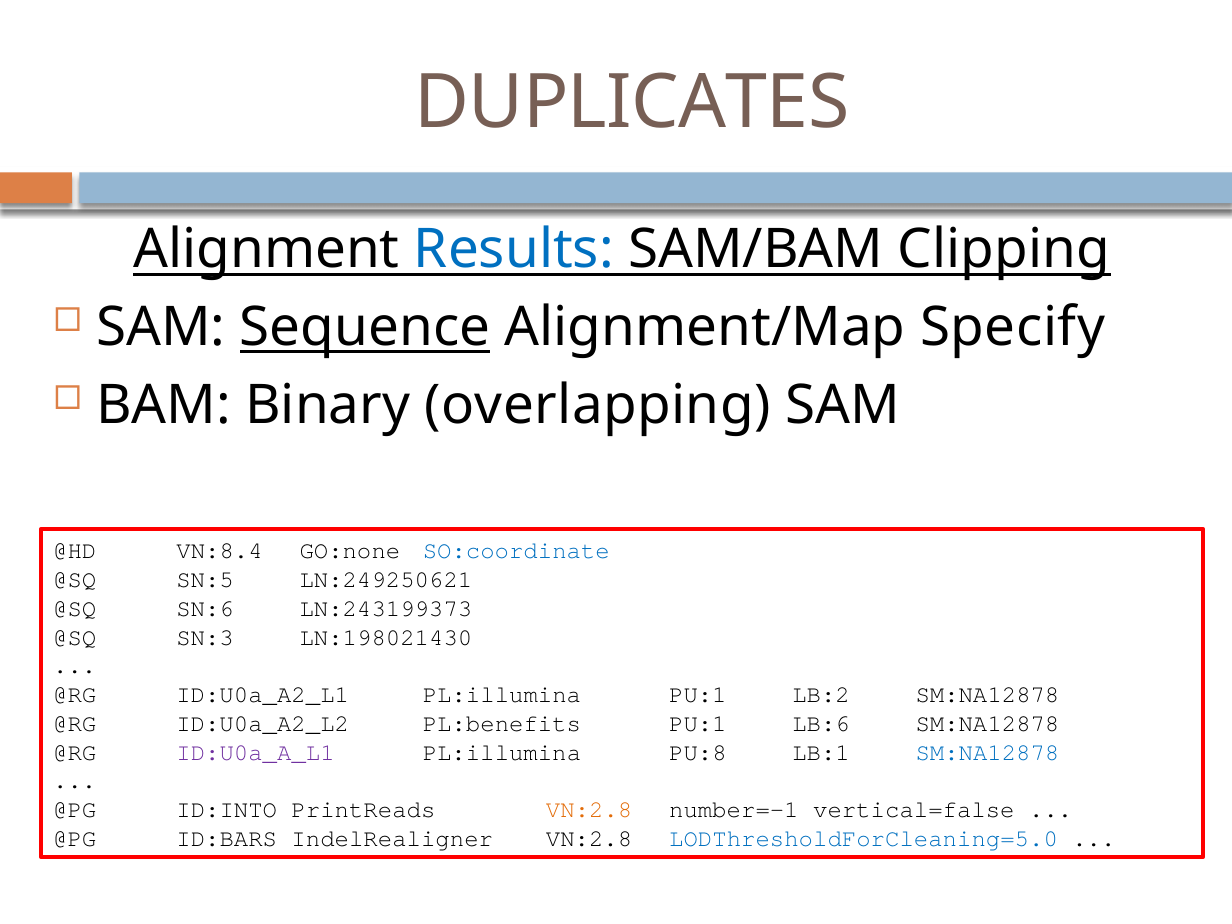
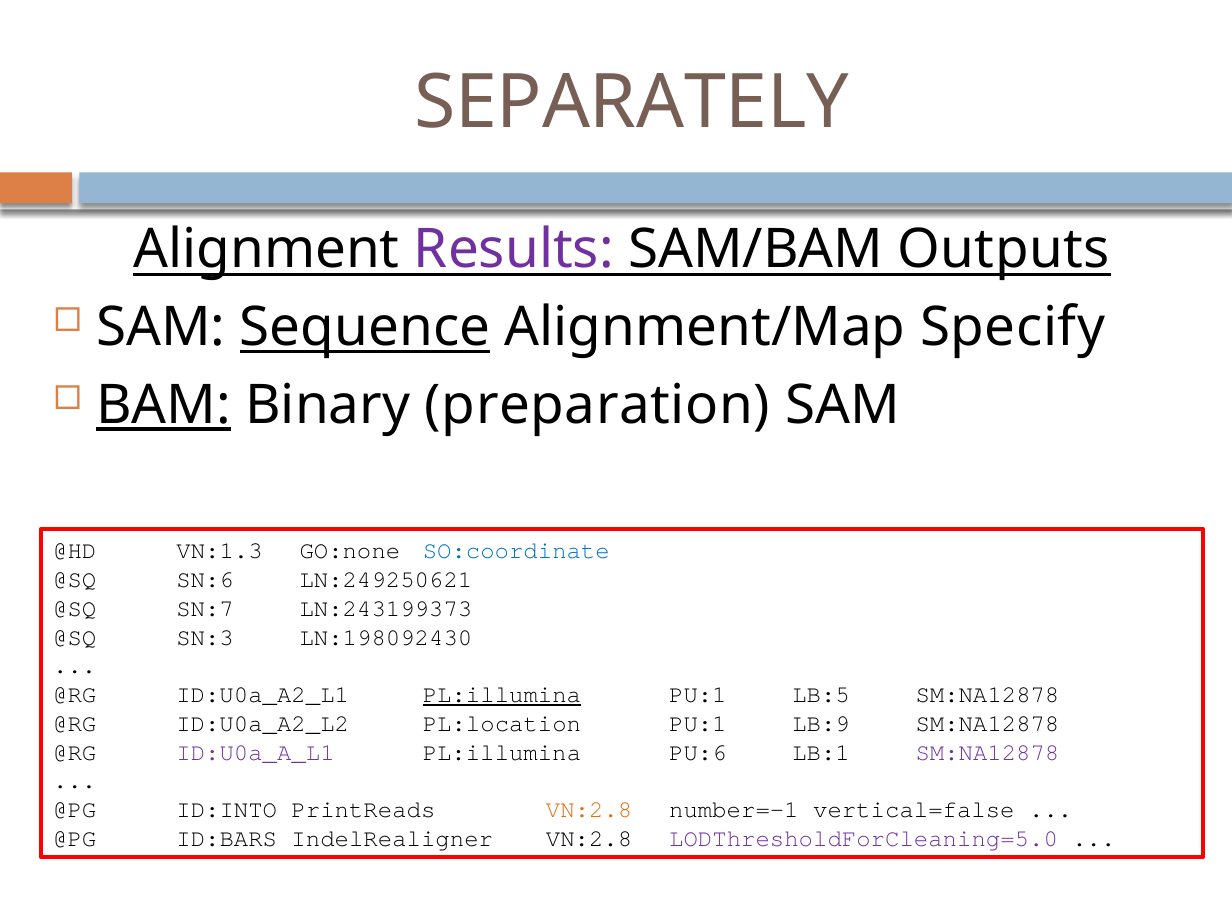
DUPLICATES: DUPLICATES -> SEPARATELY
Results colour: blue -> purple
Clipping: Clipping -> Outputs
BAM underline: none -> present
overlapping: overlapping -> preparation
VN:8.4: VN:8.4 -> VN:1.3
SN:5: SN:5 -> SN:6
SN:6: SN:6 -> SN:7
LN:198021430: LN:198021430 -> LN:198092430
PL:illumina at (502, 695) underline: none -> present
LB:2: LB:2 -> LB:5
PL:benefits: PL:benefits -> PL:location
LB:6: LB:6 -> LB:9
PU:8: PU:8 -> PU:6
SM:NA12878 at (987, 752) colour: blue -> purple
LODThresholdForCleaning=5.0 colour: blue -> purple
